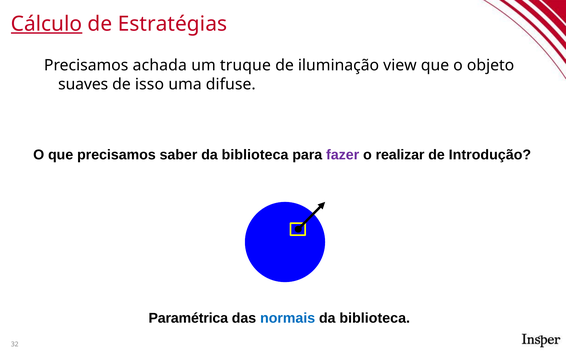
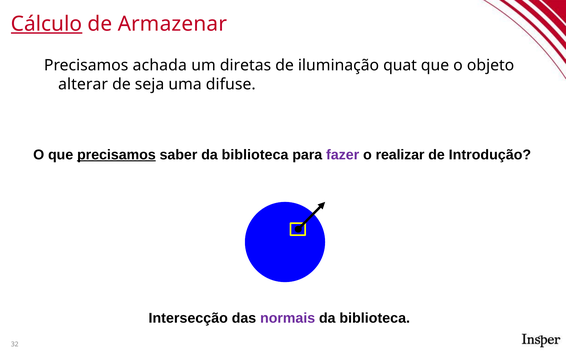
Estratégias: Estratégias -> Armazenar
truque: truque -> diretas
view: view -> quat
suaves: suaves -> alterar
isso: isso -> seja
precisamos at (116, 155) underline: none -> present
Paramétrica: Paramétrica -> Intersecção
normais colour: blue -> purple
